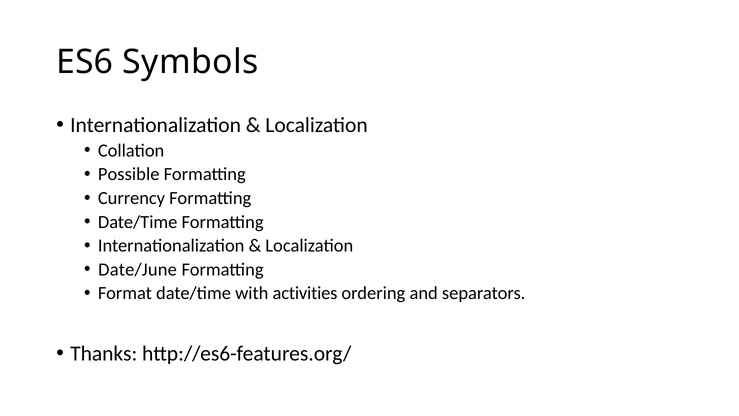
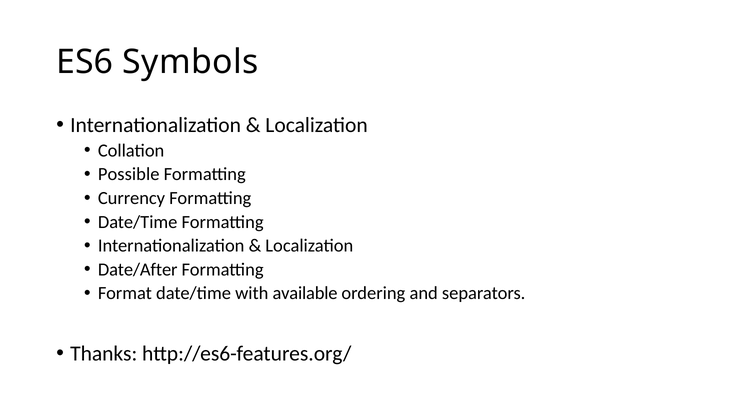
Date/June: Date/June -> Date/After
activities: activities -> available
